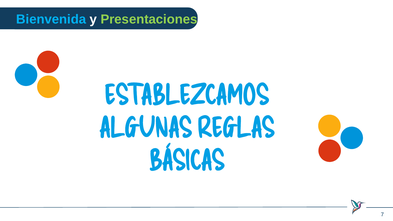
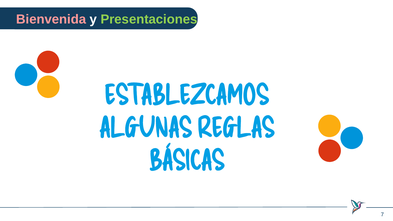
Bienvenida colour: light blue -> pink
